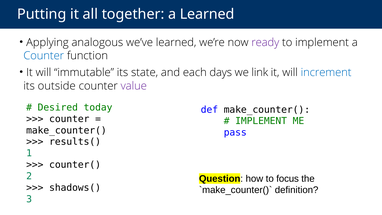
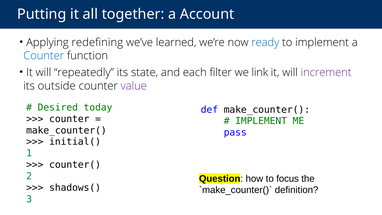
a Learned: Learned -> Account
analogous: analogous -> redefining
ready colour: purple -> blue
immutable: immutable -> repeatedly
days: days -> filter
increment colour: blue -> purple
results(: results( -> initial(
